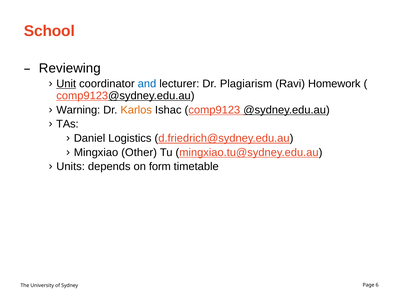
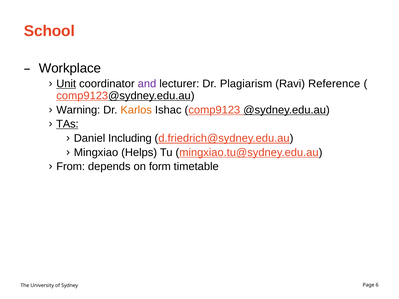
Reviewing: Reviewing -> Workplace
and colour: blue -> purple
Homework: Homework -> Reference
TAs underline: none -> present
Logistics: Logistics -> Including
Other: Other -> Helps
Units: Units -> From
